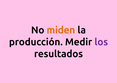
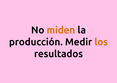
los colour: purple -> orange
